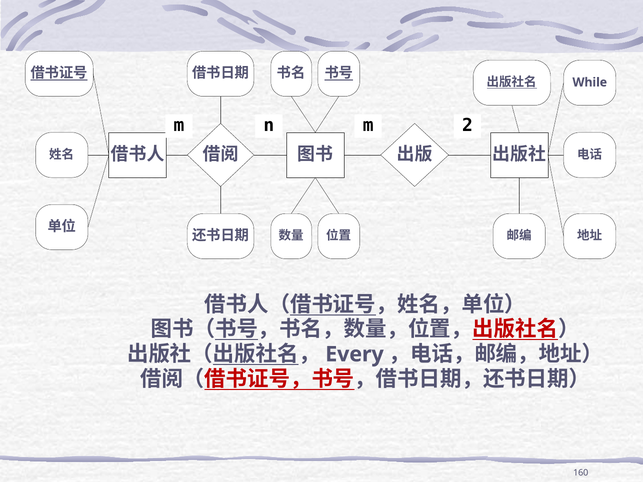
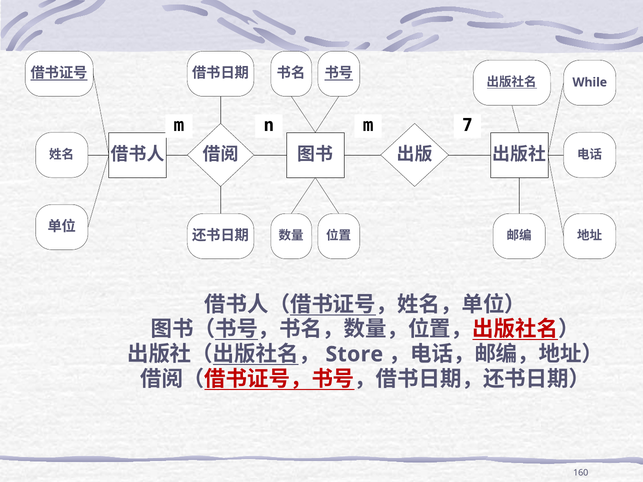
2: 2 -> 7
Every: Every -> Store
